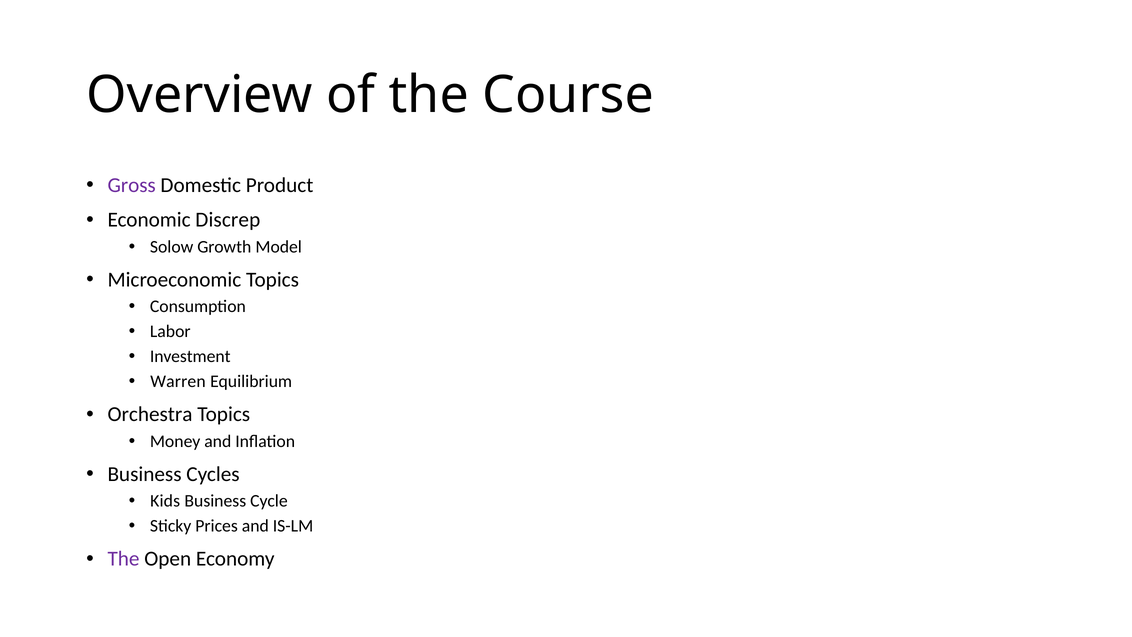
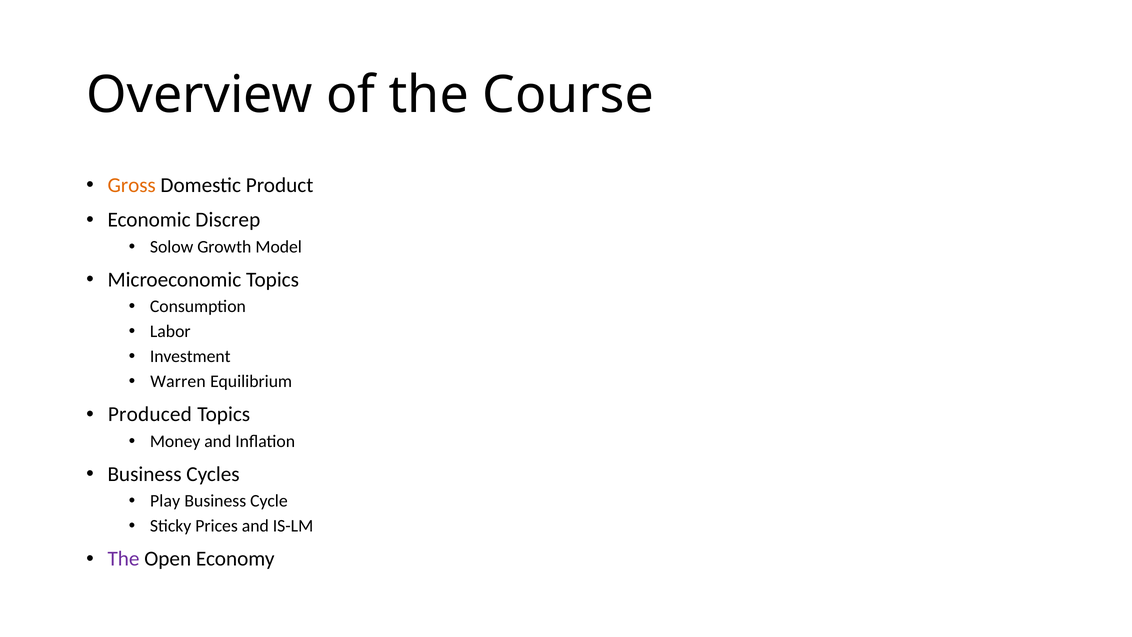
Gross colour: purple -> orange
Orchestra: Orchestra -> Produced
Kids: Kids -> Play
